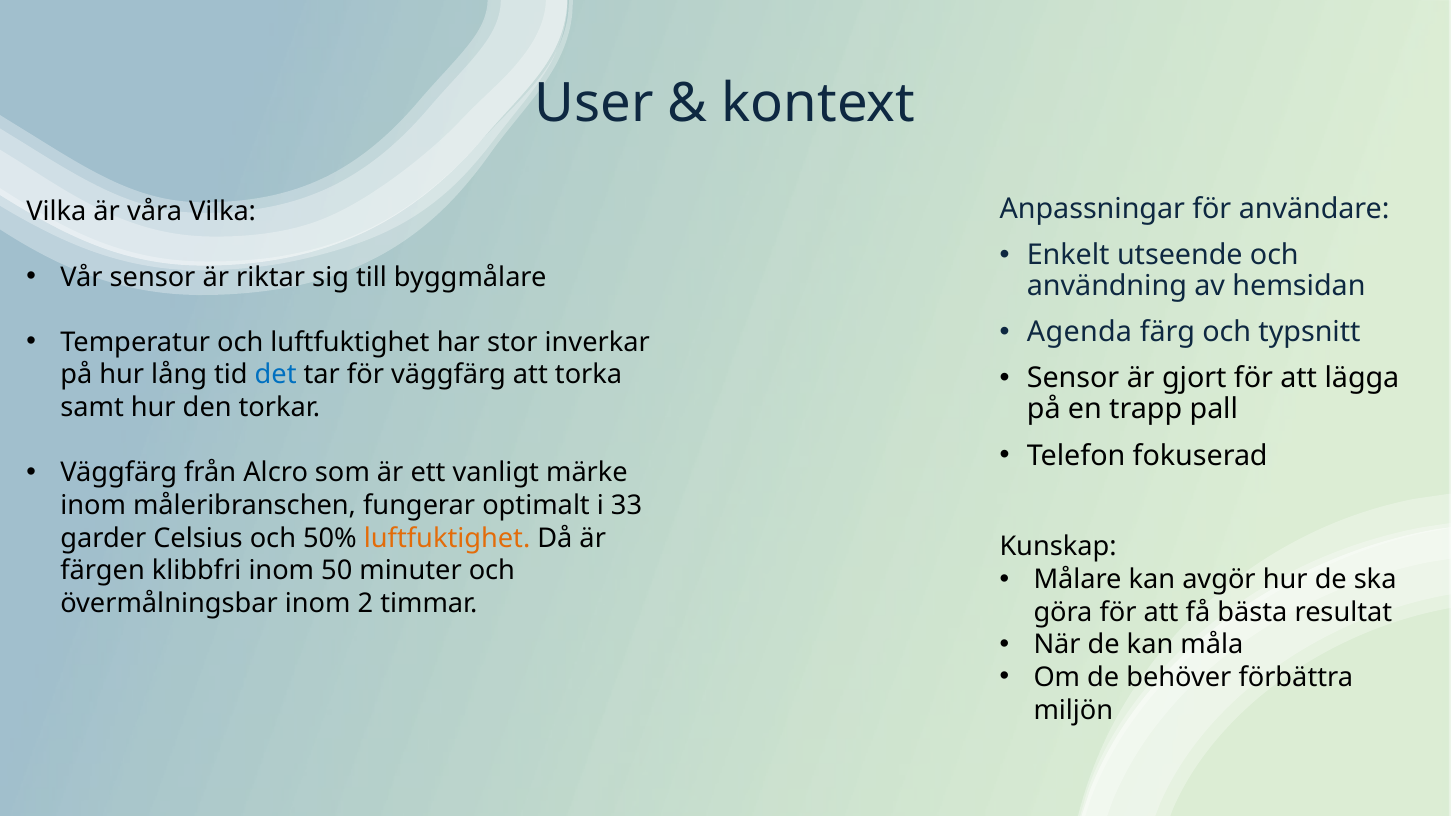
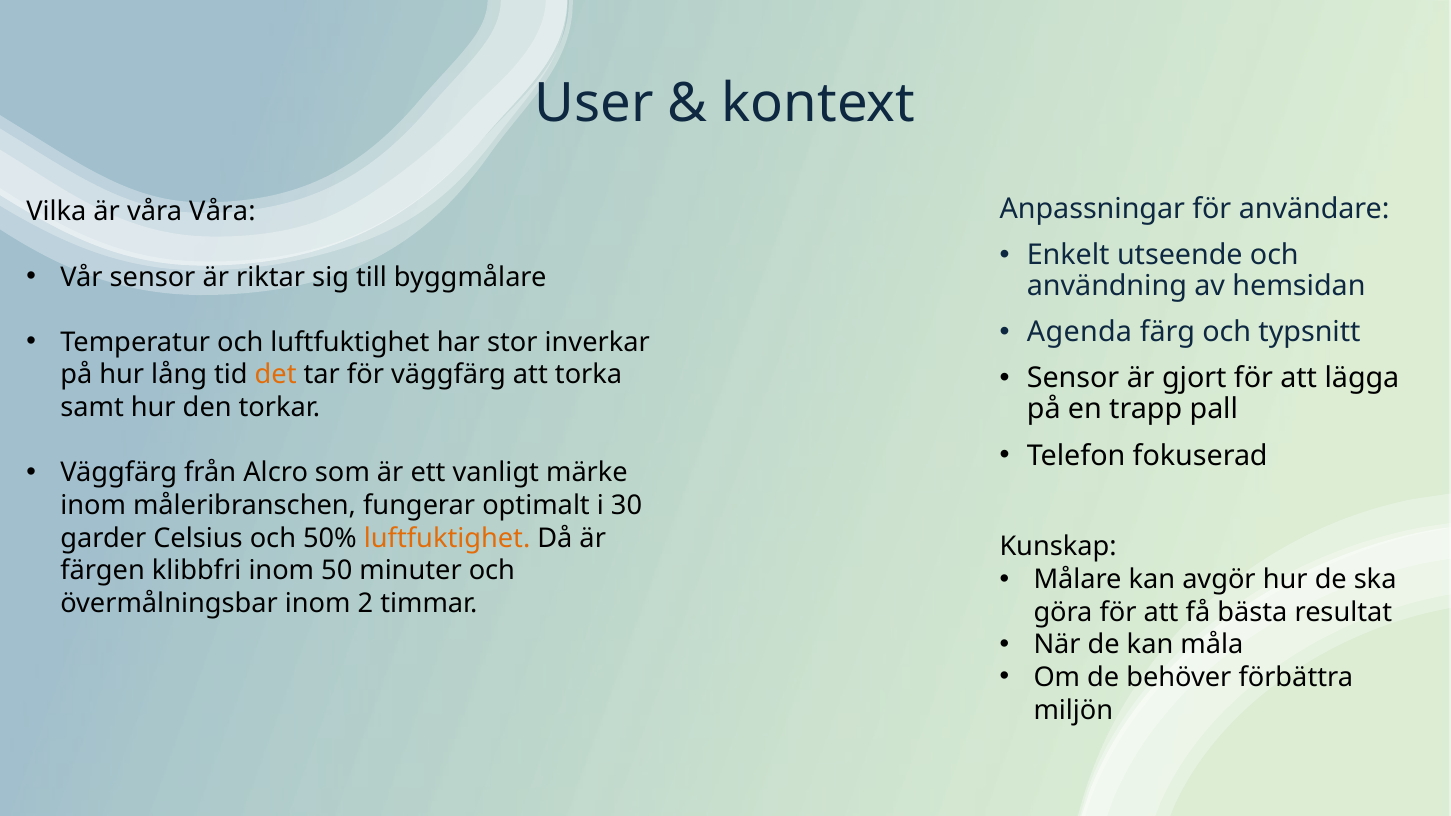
våra Vilka: Vilka -> Våra
det colour: blue -> orange
33: 33 -> 30
